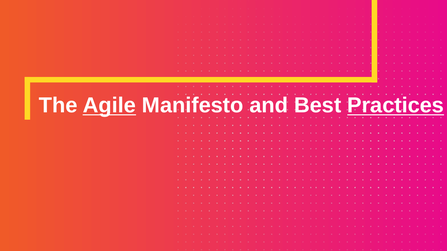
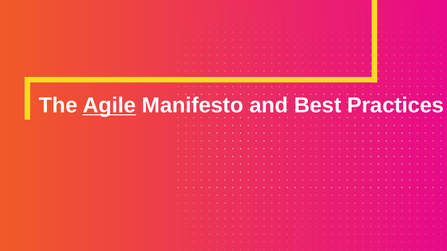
Practices underline: present -> none
